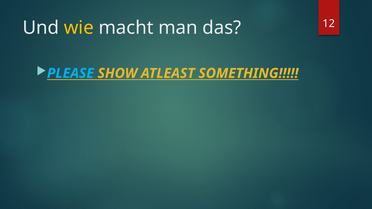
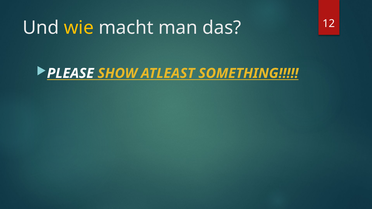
PLEASE colour: light blue -> white
